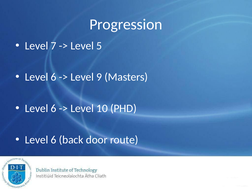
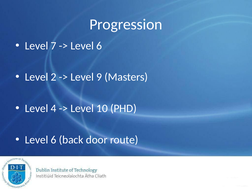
5 at (99, 46): 5 -> 6
6 at (54, 77): 6 -> 2
6 at (54, 108): 6 -> 4
